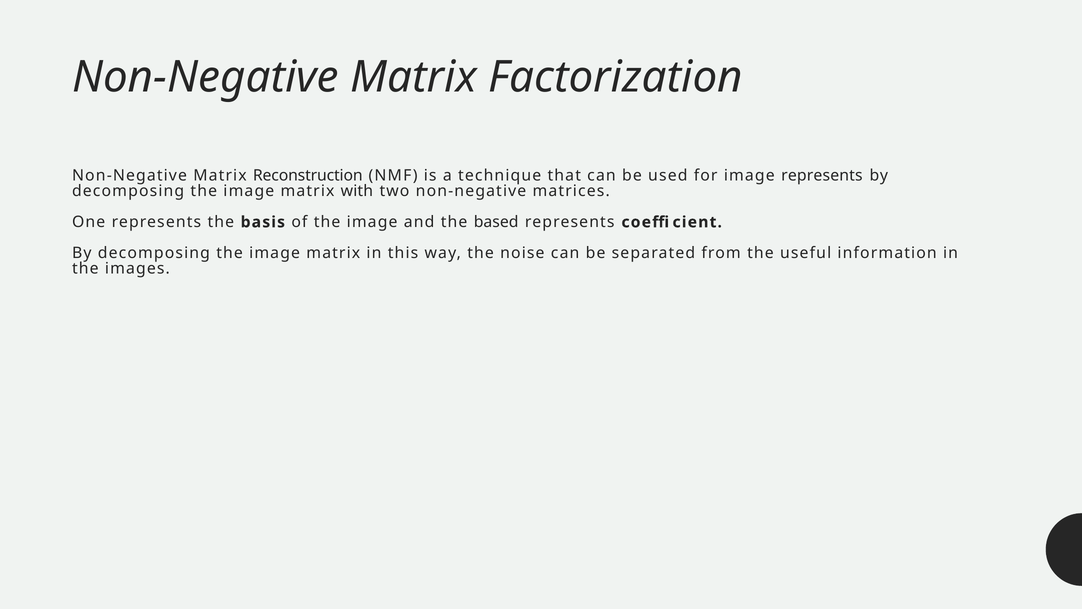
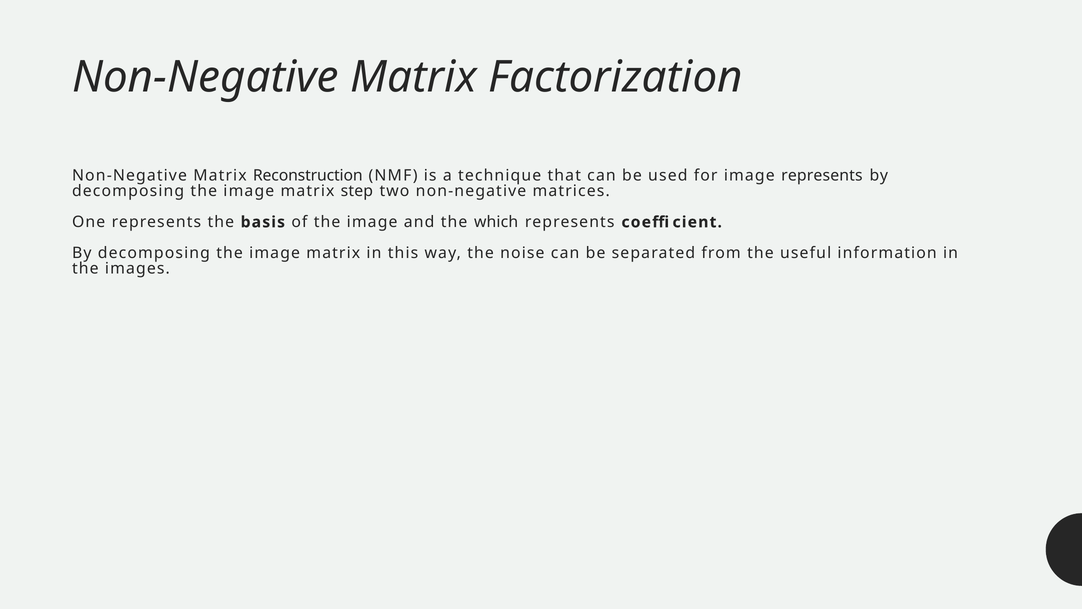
with: with -> step
based: based -> which
